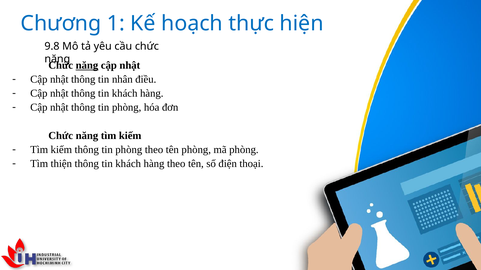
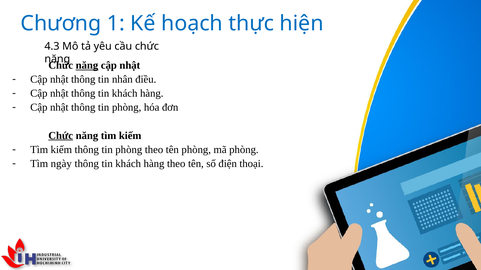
9.8: 9.8 -> 4.3
Chức at (61, 136) underline: none -> present
thiện: thiện -> ngày
